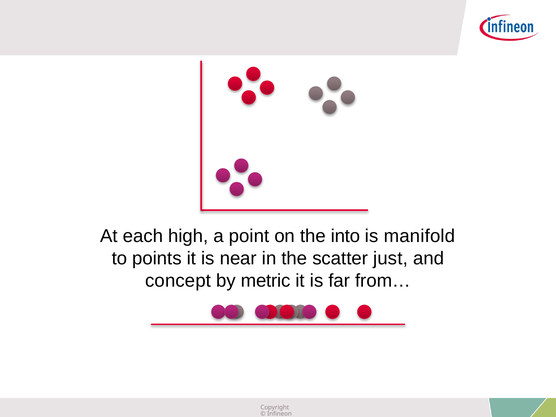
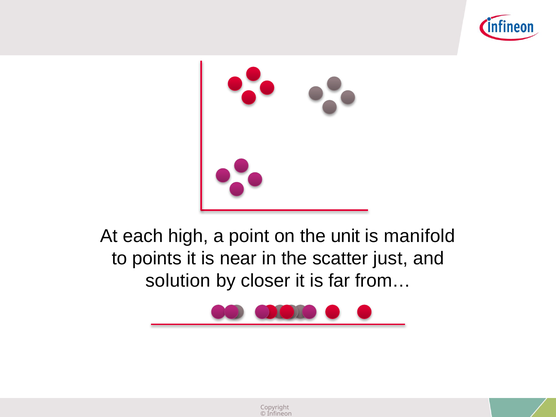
into: into -> unit
concept: concept -> solution
metric: metric -> closer
